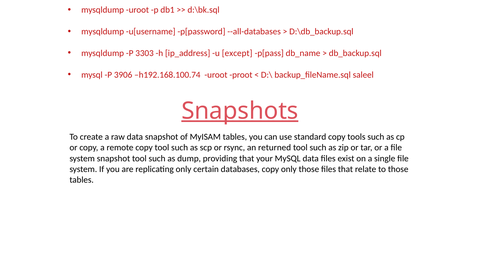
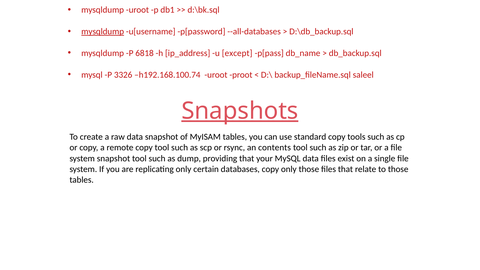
mysqldump at (103, 32) underline: none -> present
3303: 3303 -> 6818
3906: 3906 -> 3326
returned: returned -> contents
